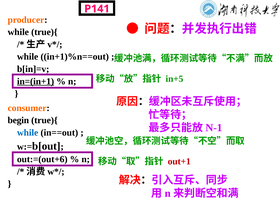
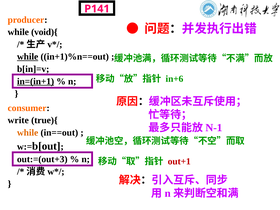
while true){: true){ -> void){
while at (28, 57) underline: none -> present
in+5: in+5 -> in+6
begin: begin -> write
while at (28, 133) colour: blue -> orange
out:=(out+6: out:=(out+6 -> out:=(out+3
